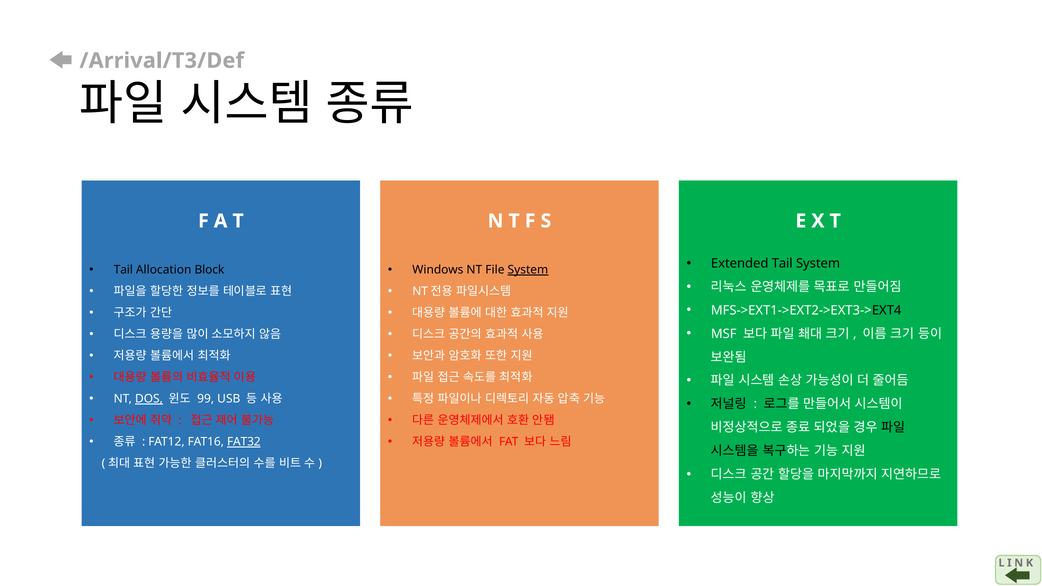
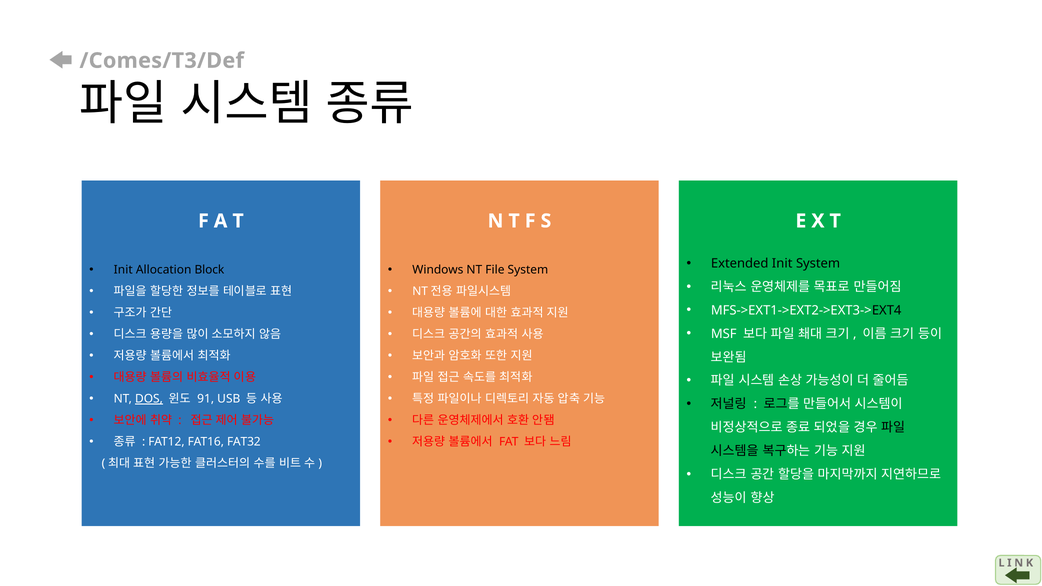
/Arrival/T3/Def: /Arrival/T3/Def -> /Comes/T3/Def
Extended Tail: Tail -> Init
Tail at (123, 270): Tail -> Init
System at (528, 270) underline: present -> none
99: 99 -> 91
FAT32 underline: present -> none
